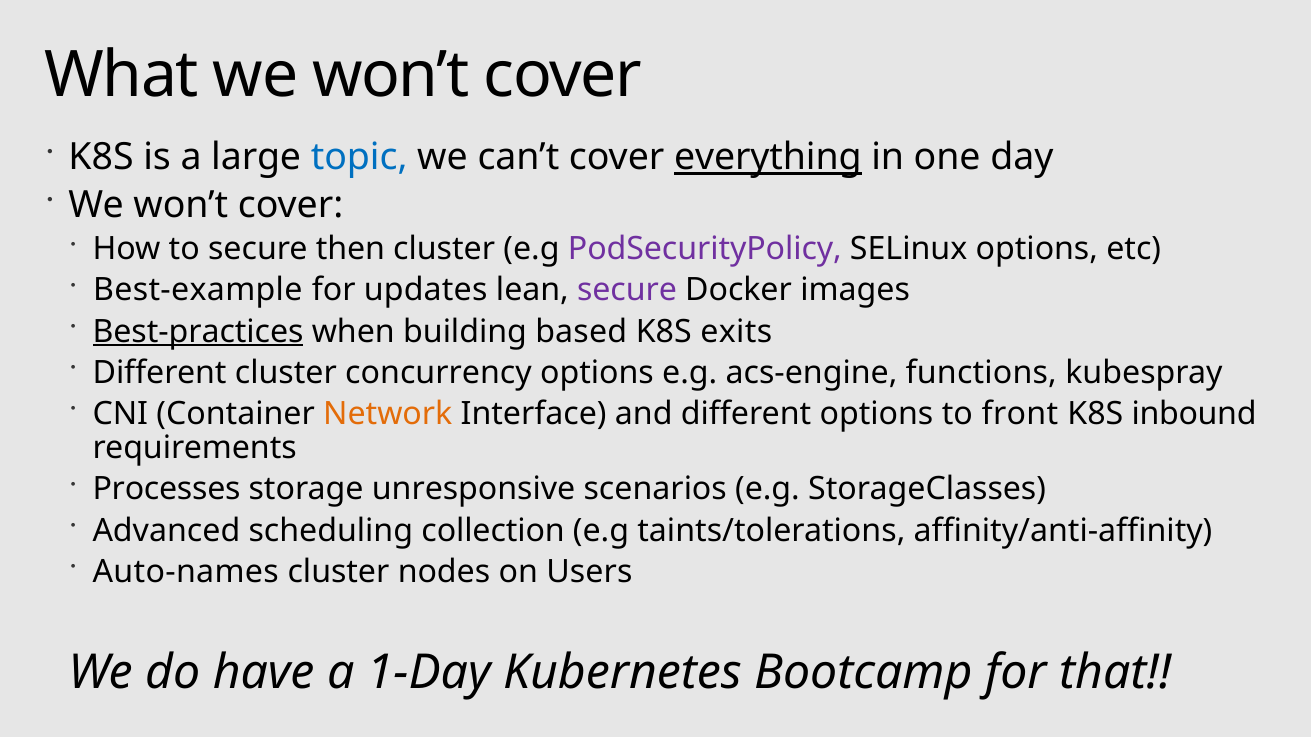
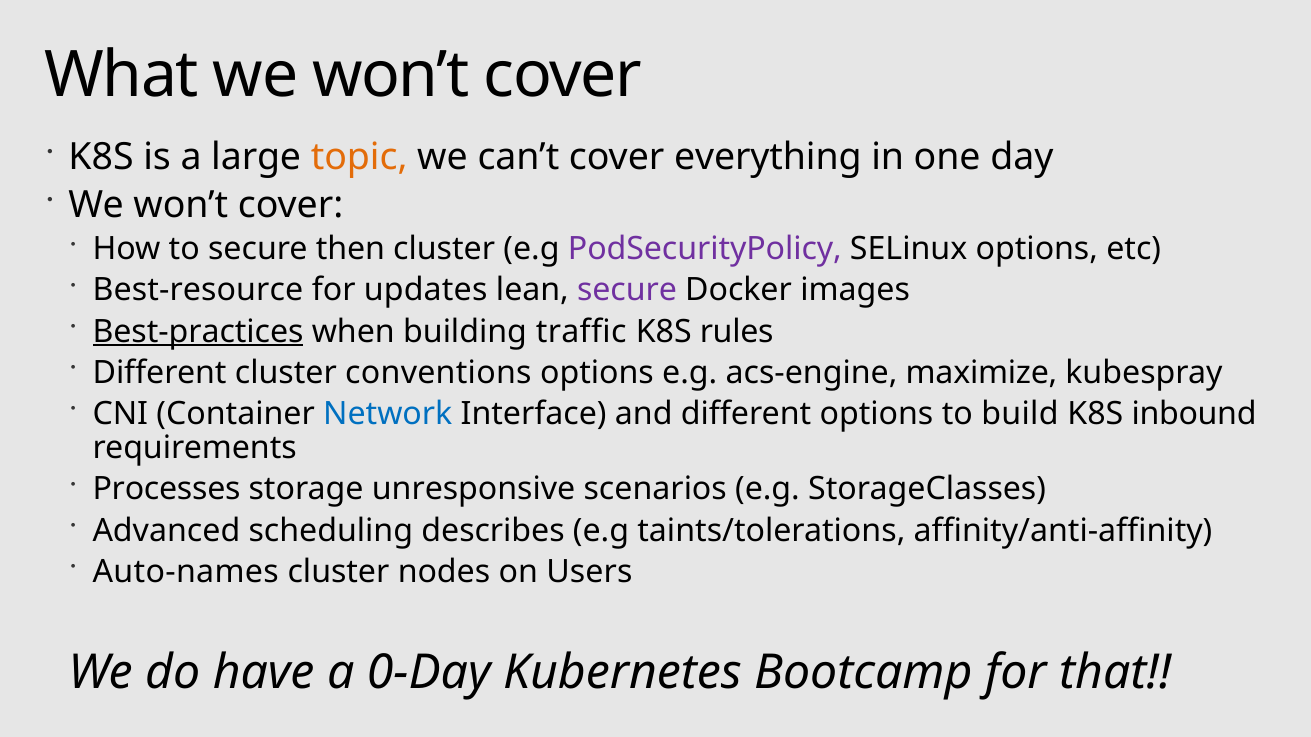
topic colour: blue -> orange
everything underline: present -> none
Best-example: Best-example -> Best-resource
based: based -> traffic
exits: exits -> rules
concurrency: concurrency -> conventions
functions: functions -> maximize
Network colour: orange -> blue
front: front -> build
collection: collection -> describes
1-Day: 1-Day -> 0-Day
